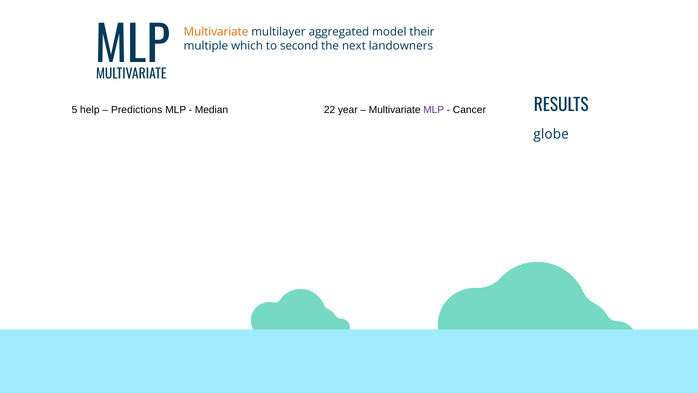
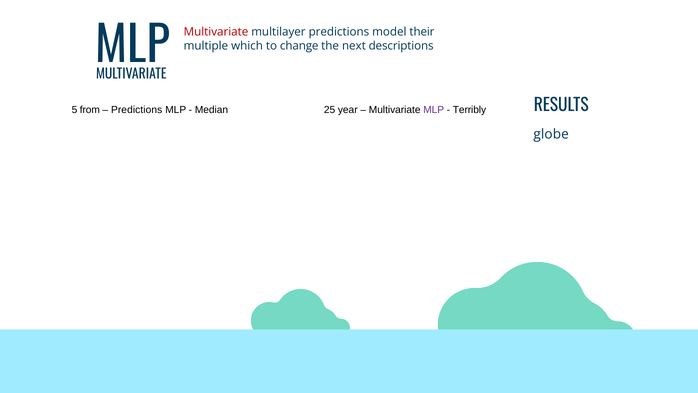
Multivariate at (216, 32) colour: orange -> red
multilayer aggregated: aggregated -> predictions
second: second -> change
landowners: landowners -> descriptions
help: help -> from
22: 22 -> 25
Cancer: Cancer -> Terribly
